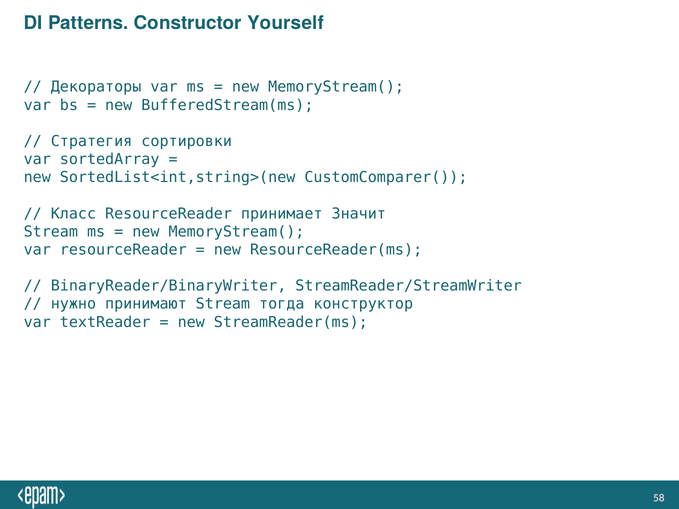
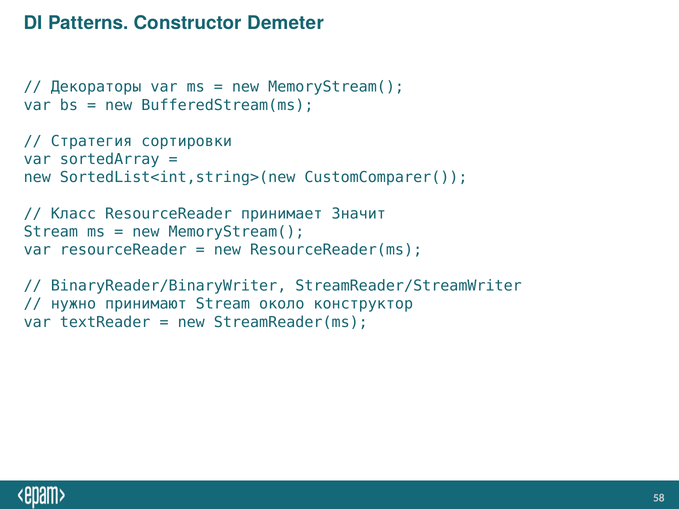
Yourself: Yourself -> Demeter
тогда: тогда -> около
